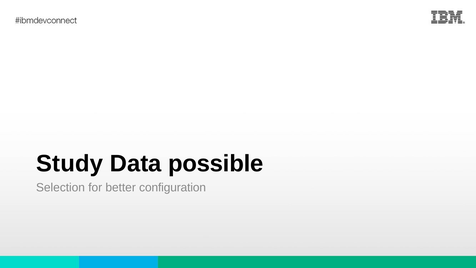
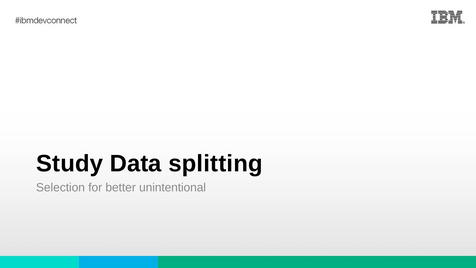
possible: possible -> splitting
configuration: configuration -> unintentional
